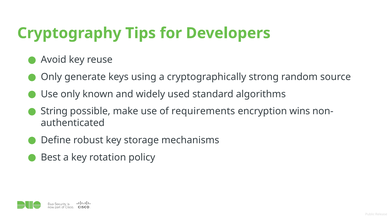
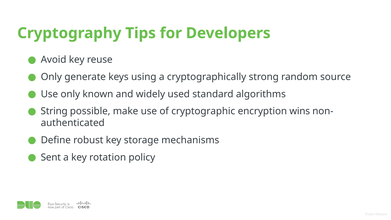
requirements: requirements -> cryptographic
Best: Best -> Sent
